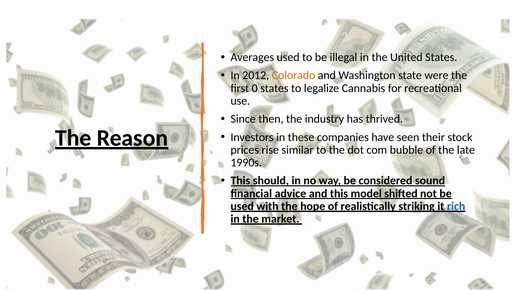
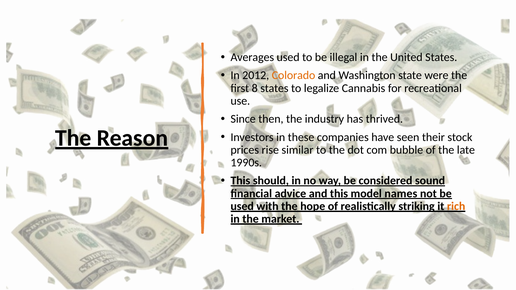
0: 0 -> 8
shifted: shifted -> names
rich colour: blue -> orange
